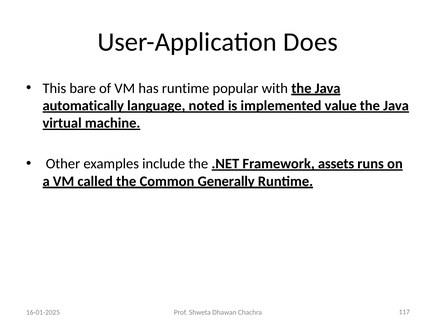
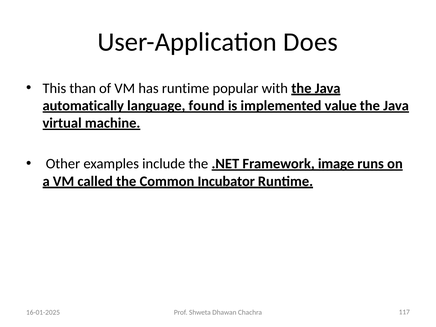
bare: bare -> than
noted: noted -> found
assets: assets -> image
Generally: Generally -> Incubator
